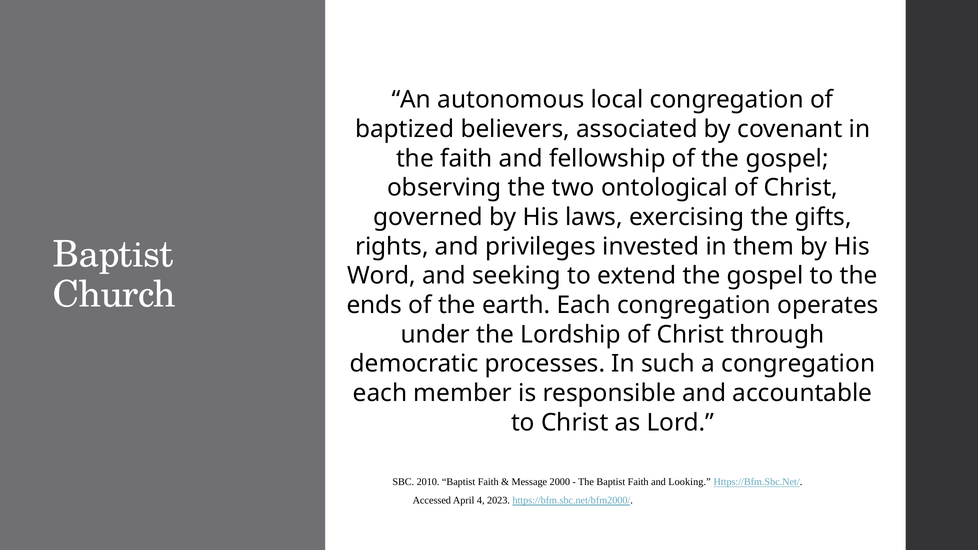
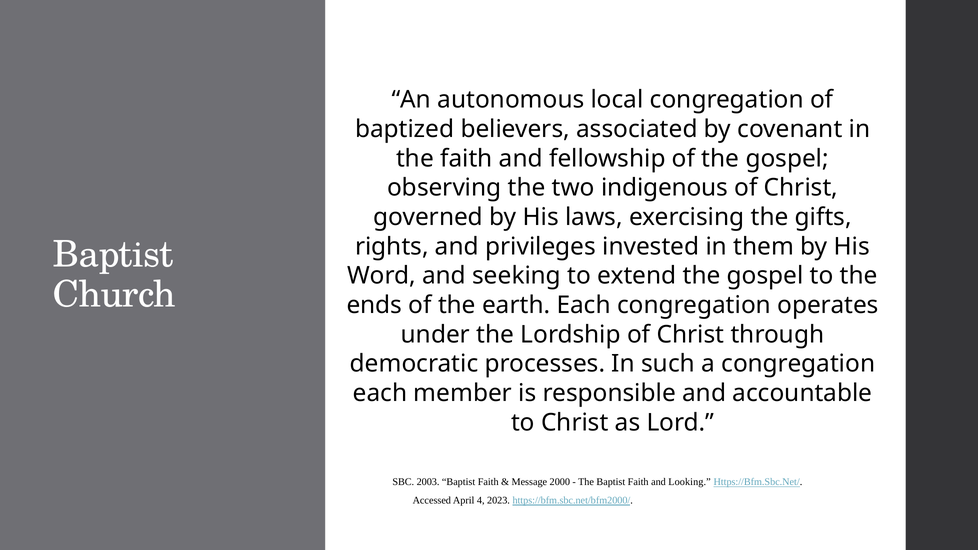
ontological: ontological -> indigenous
2010: 2010 -> 2003
